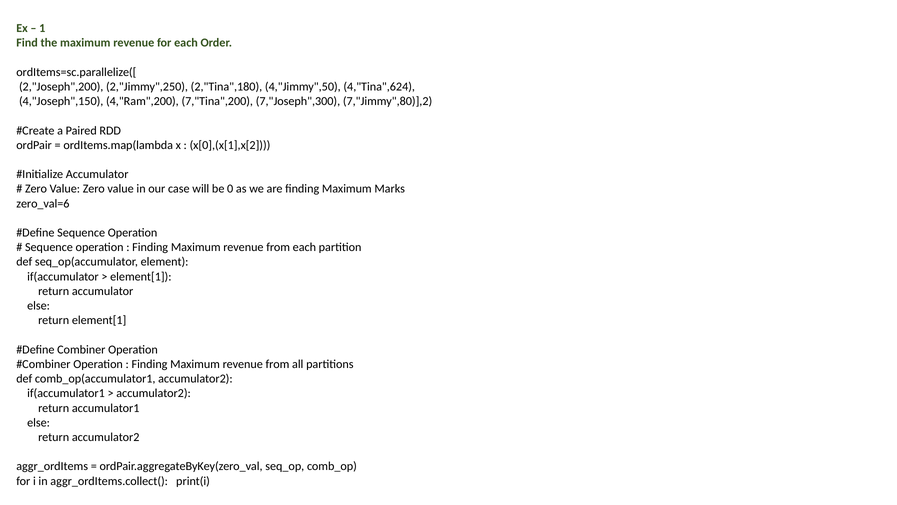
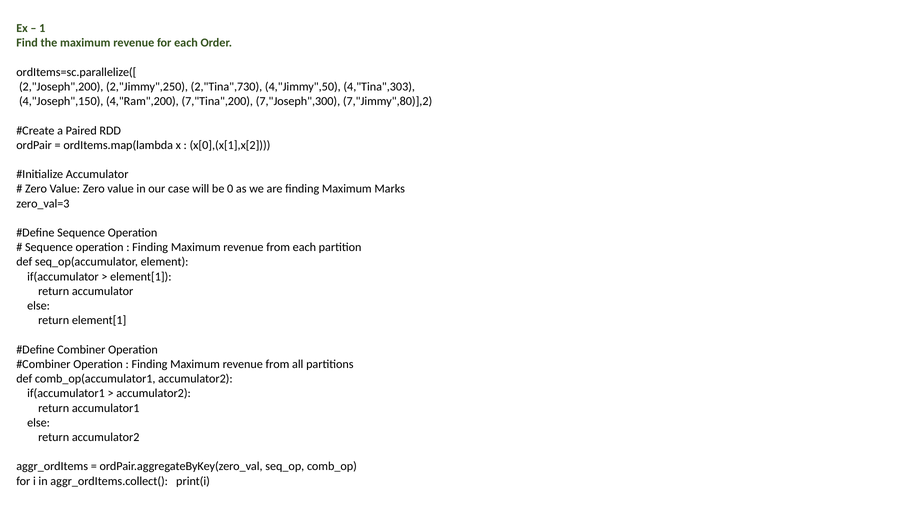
2,"Tina",180: 2,"Tina",180 -> 2,"Tina",730
4,"Tina",624: 4,"Tina",624 -> 4,"Tina",303
zero_val=6: zero_val=6 -> zero_val=3
